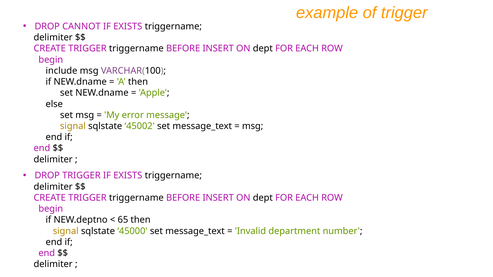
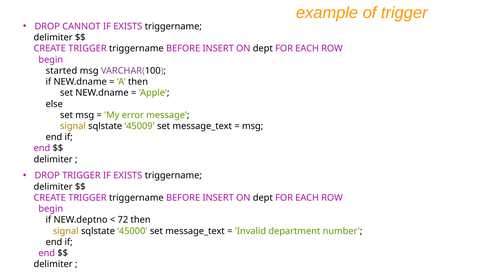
include: include -> started
45002: 45002 -> 45009
65: 65 -> 72
